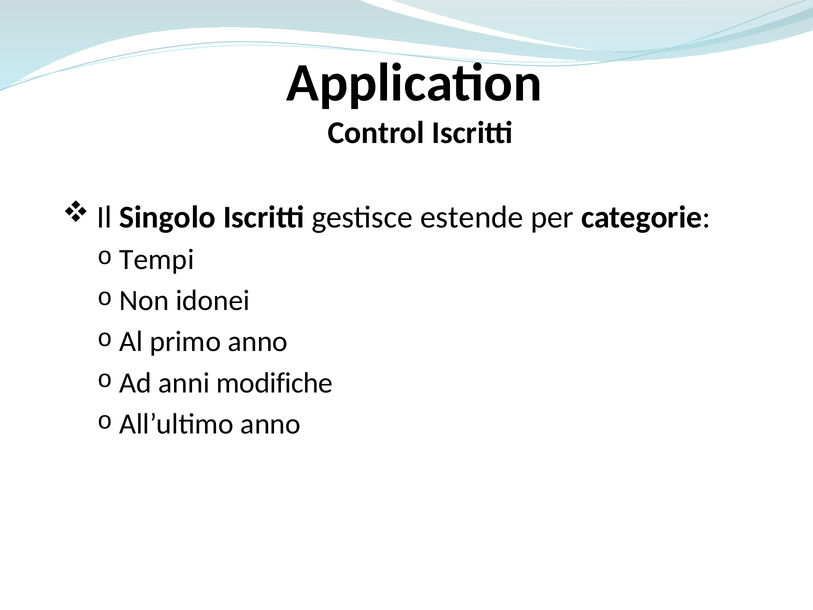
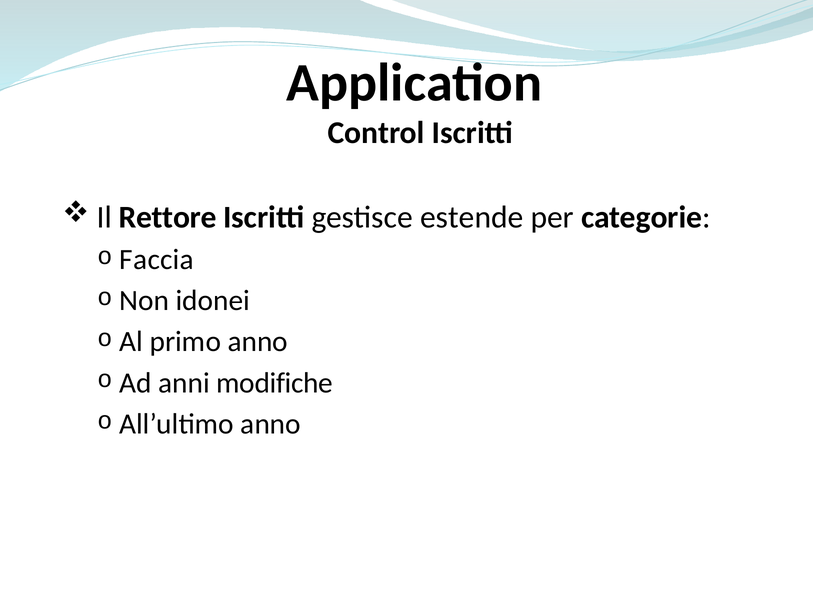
Singolo: Singolo -> Rettore
Tempi: Tempi -> Faccia
